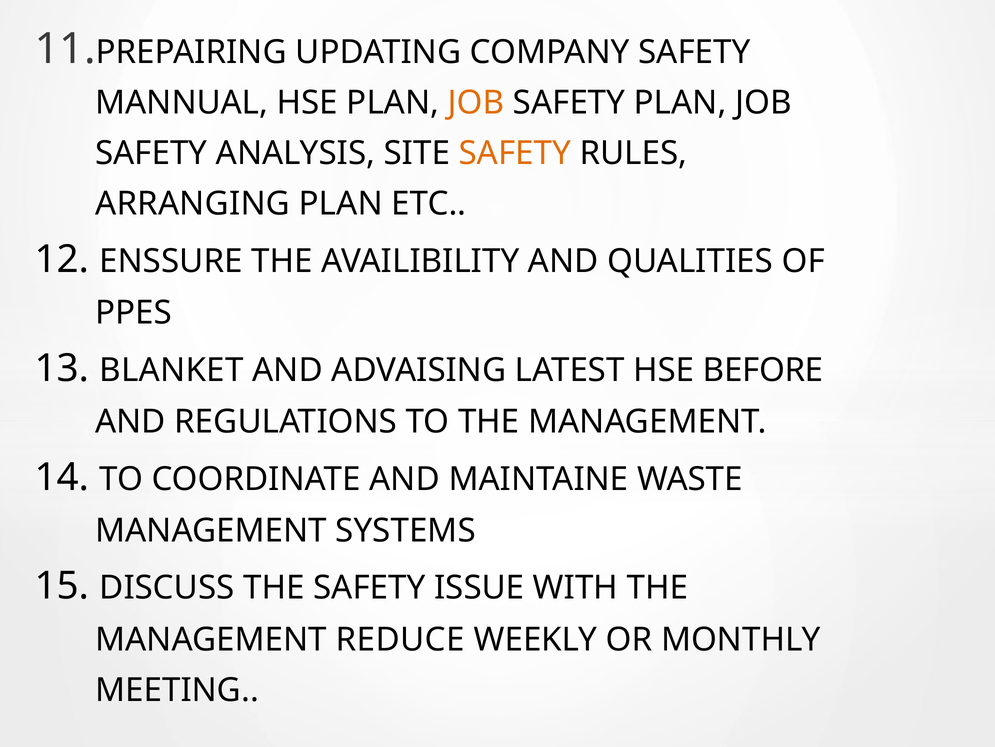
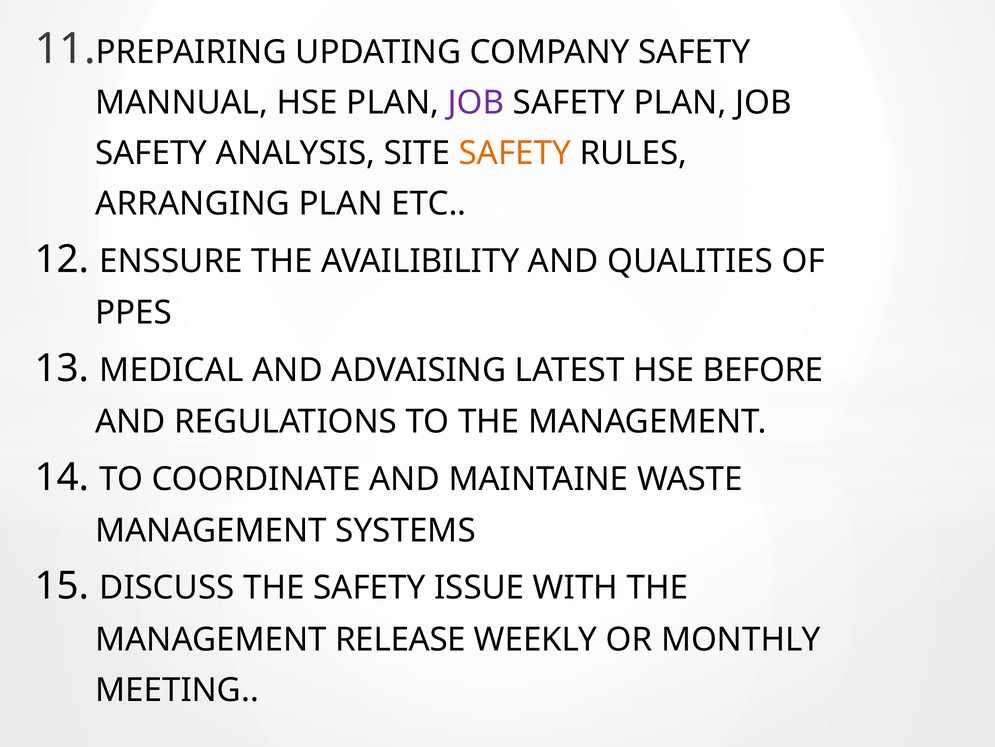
JOB at (476, 103) colour: orange -> purple
BLANKET: BLANKET -> MEDICAL
REDUCE: REDUCE -> RELEASE
